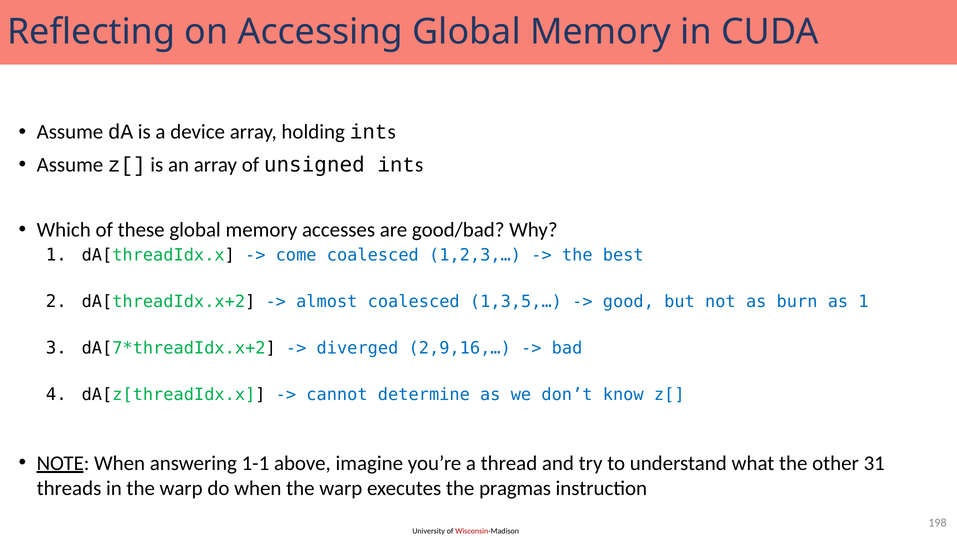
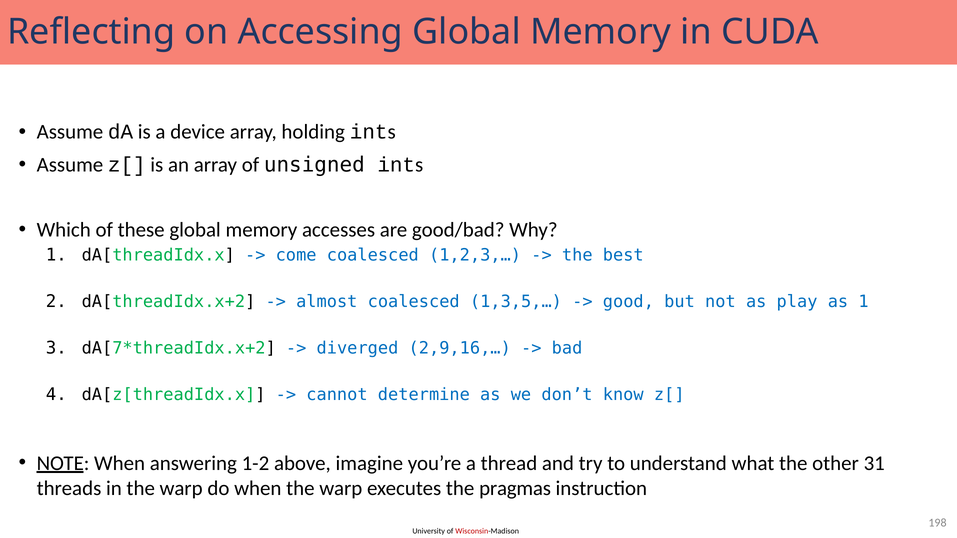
burn: burn -> play
1-1: 1-1 -> 1-2
